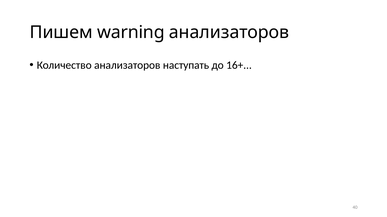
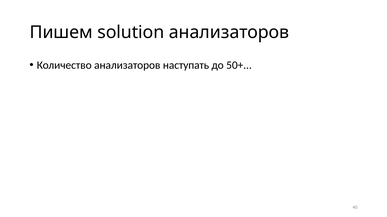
warning: warning -> solution
16+: 16+ -> 50+
